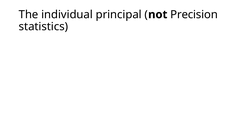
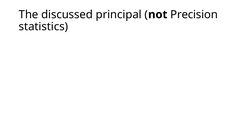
individual: individual -> discussed
